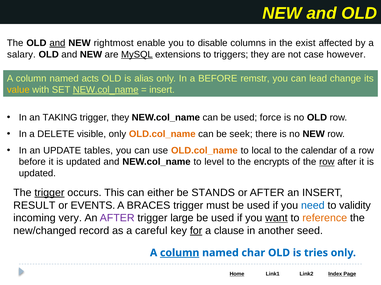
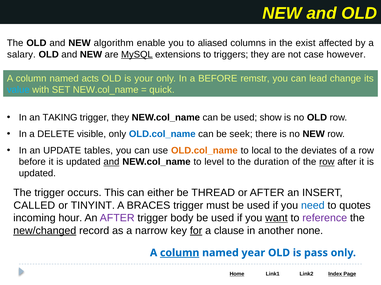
and at (57, 43) underline: present -> none
rightmost: rightmost -> algorithm
disable: disable -> aliased
alias: alias -> your
value colour: yellow -> light blue
NEW.col_name at (106, 90) underline: present -> none
insert at (162, 90): insert -> quick
force: force -> show
OLD.col_name at (162, 134) colour: orange -> blue
calendar: calendar -> deviates
and at (111, 162) underline: none -> present
encrypts: encrypts -> duration
trigger at (49, 193) underline: present -> none
STANDS: STANDS -> THREAD
RESULT: RESULT -> CALLED
EVENTS: EVENTS -> TINYINT
validity: validity -> quotes
very: very -> hour
large: large -> body
reference colour: orange -> purple
new/changed underline: none -> present
careful: careful -> narrow
seed: seed -> none
char: char -> year
tries: tries -> pass
